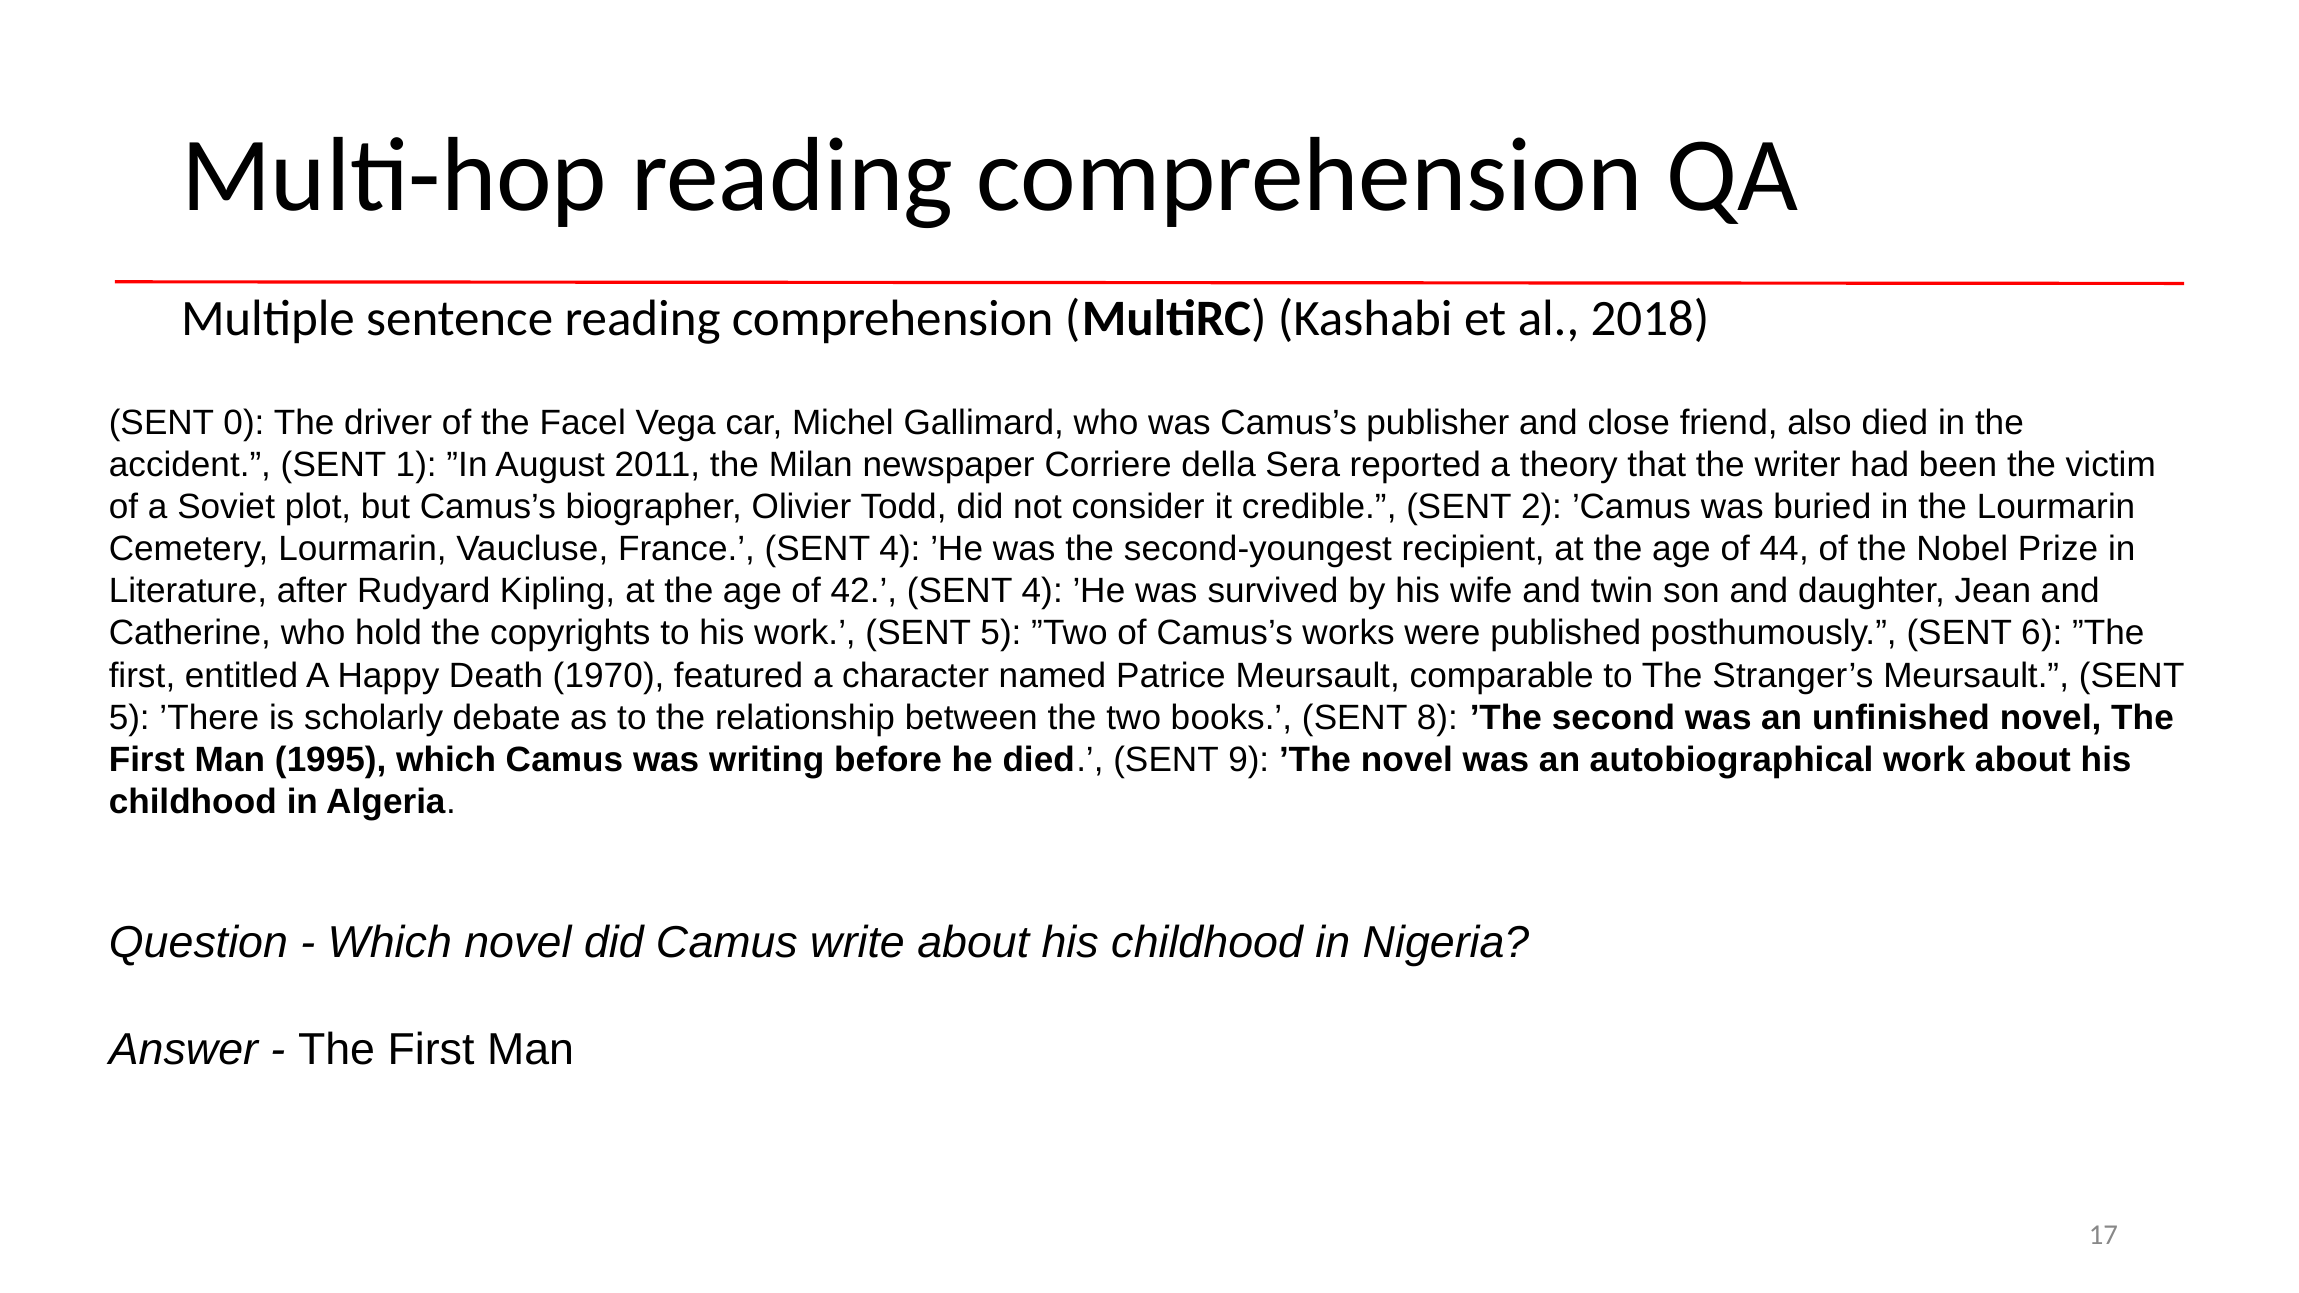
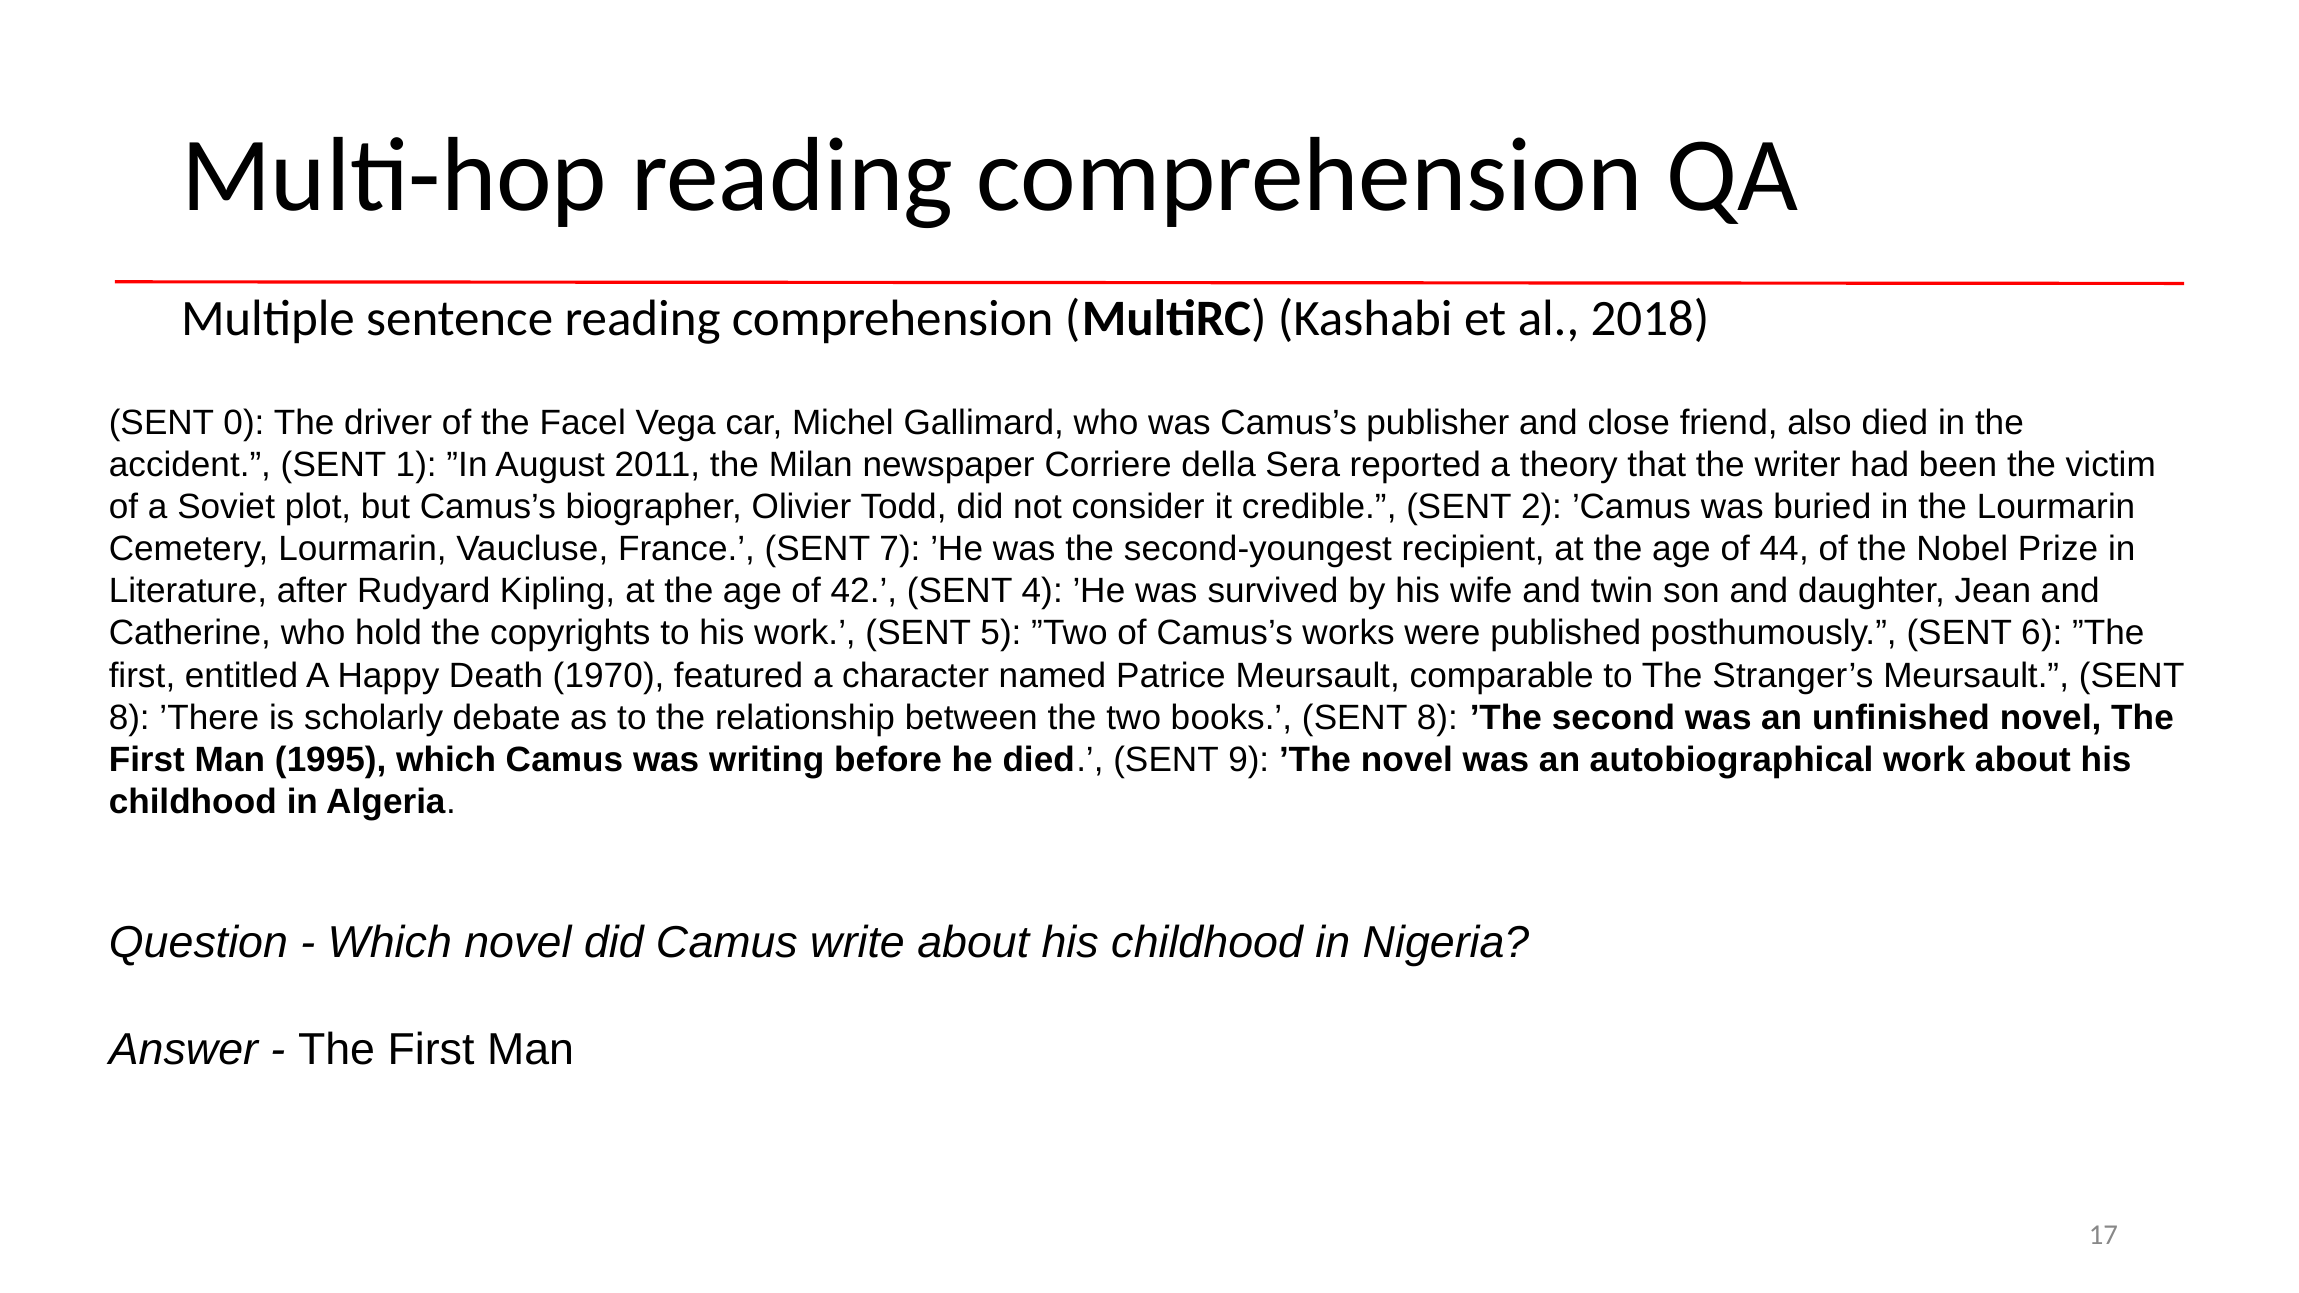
France SENT 4: 4 -> 7
5 at (129, 718): 5 -> 8
